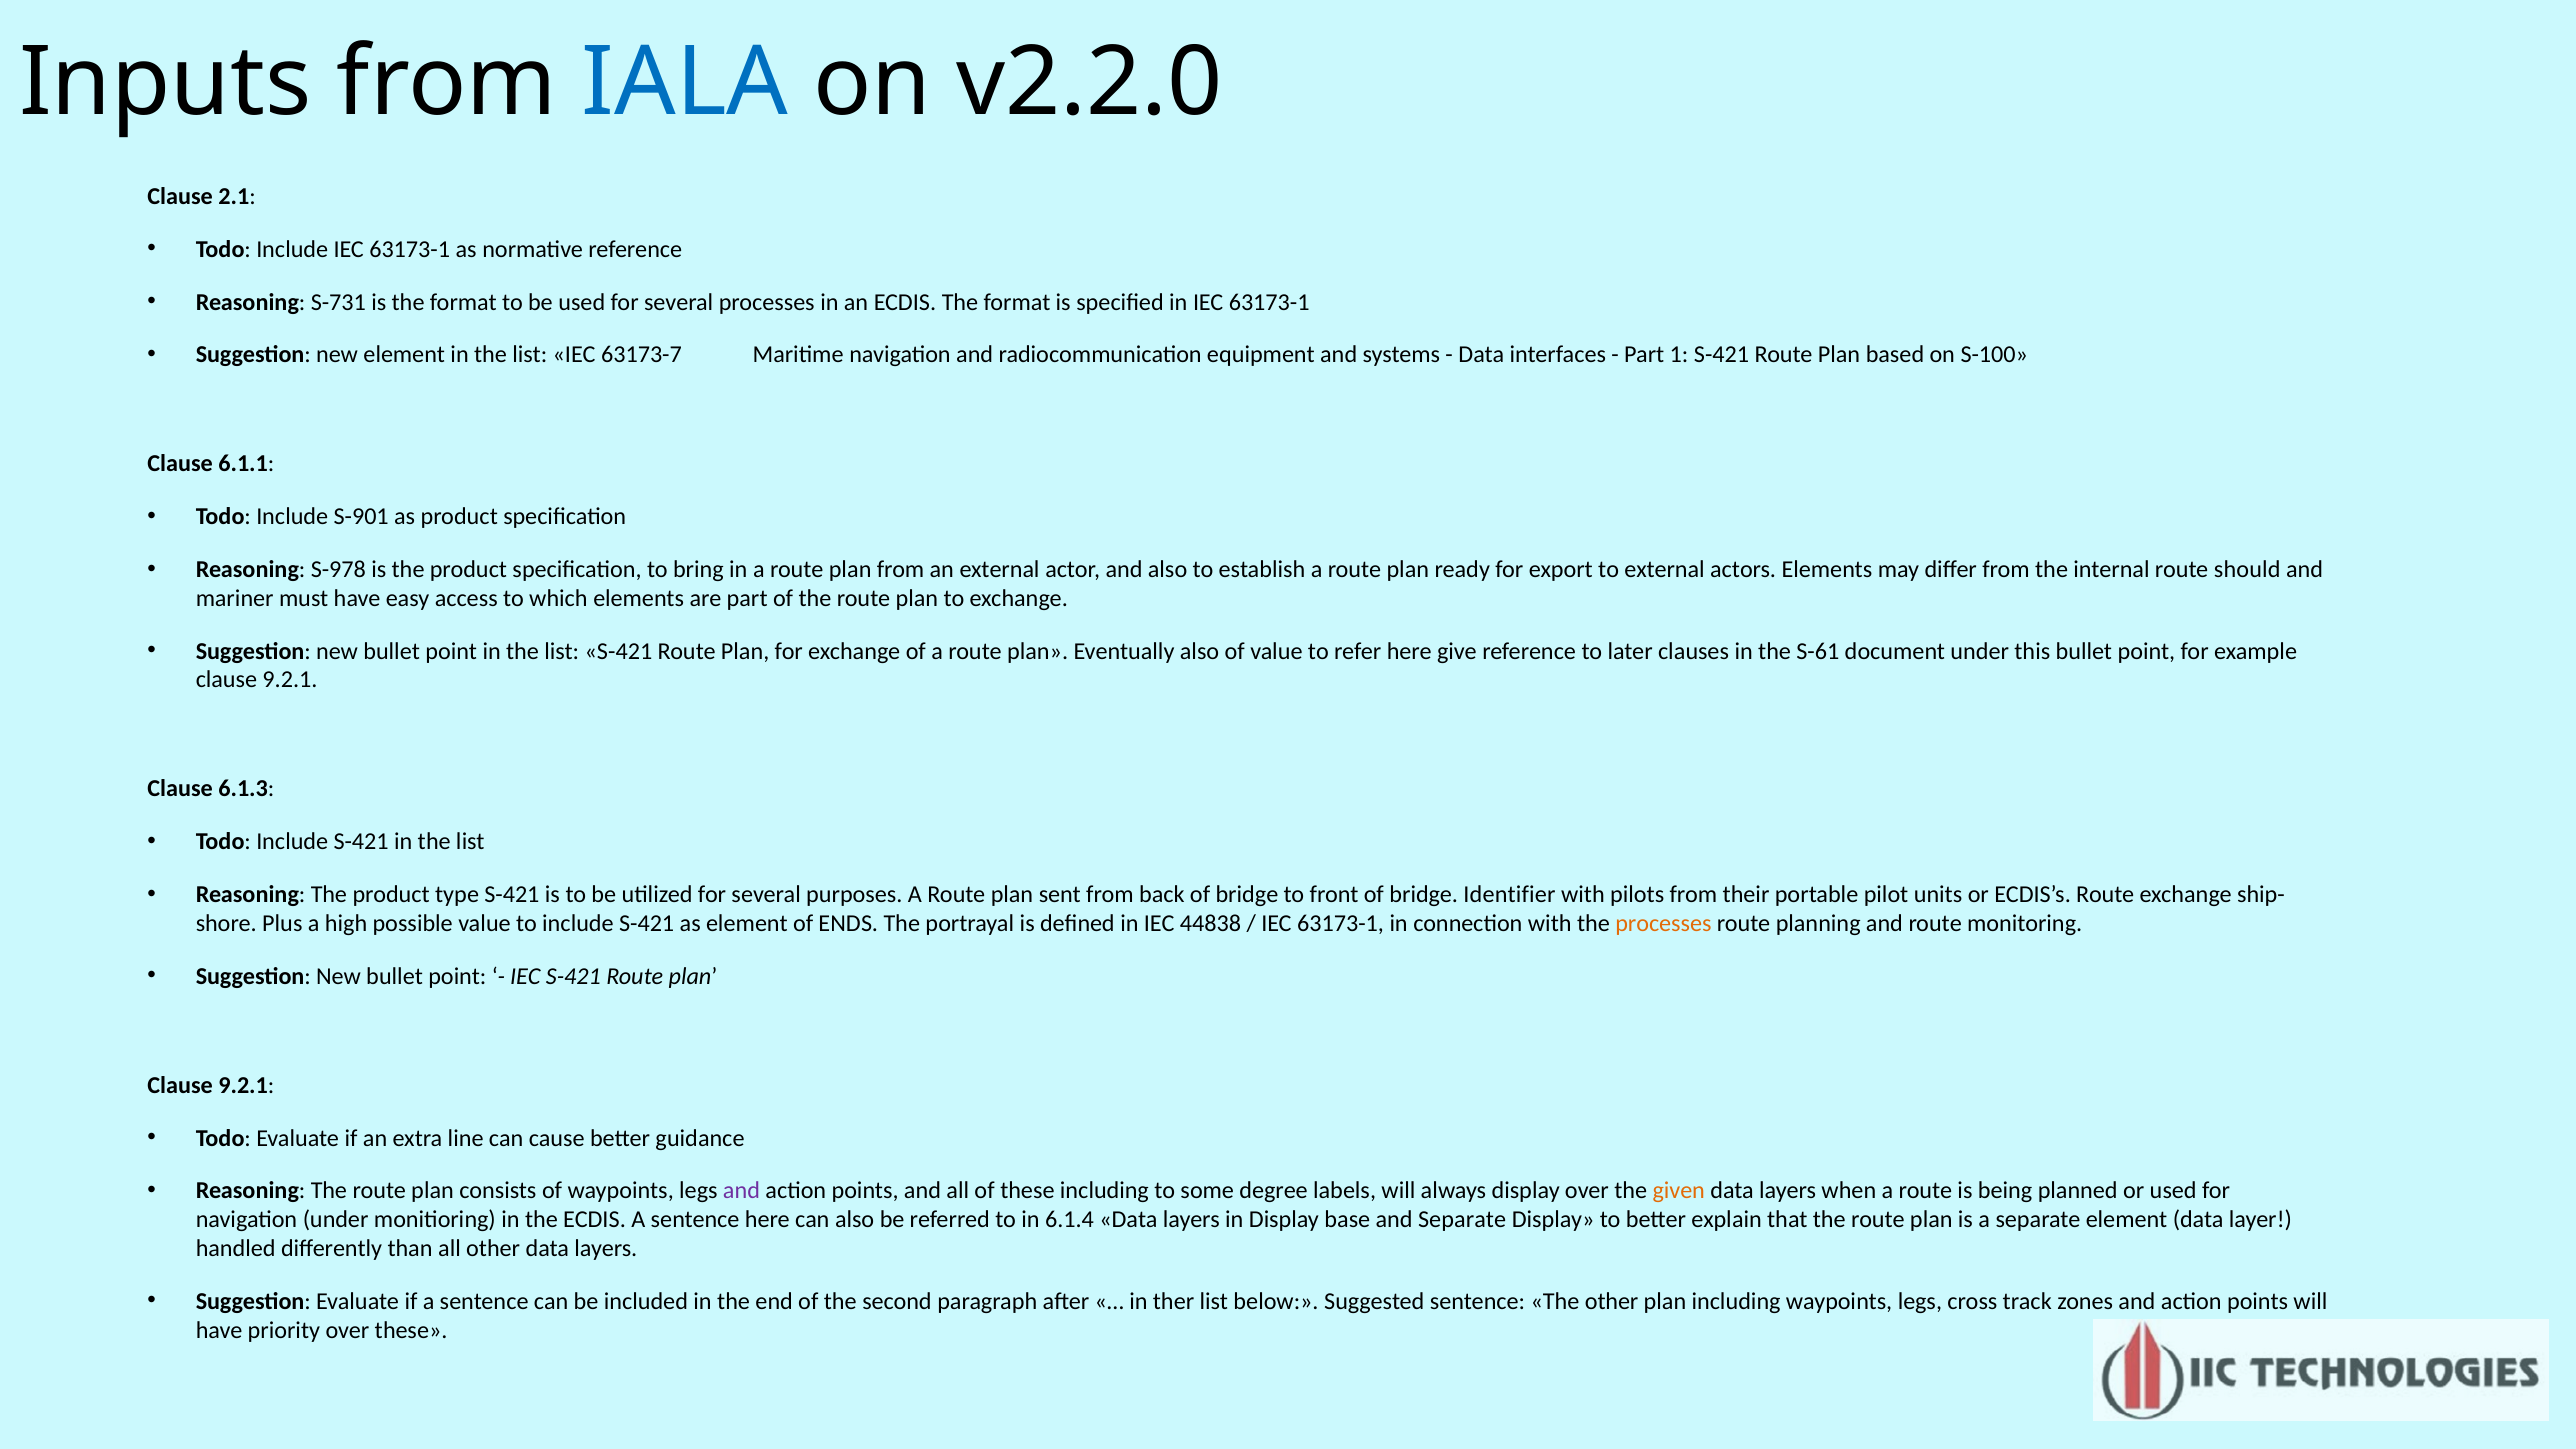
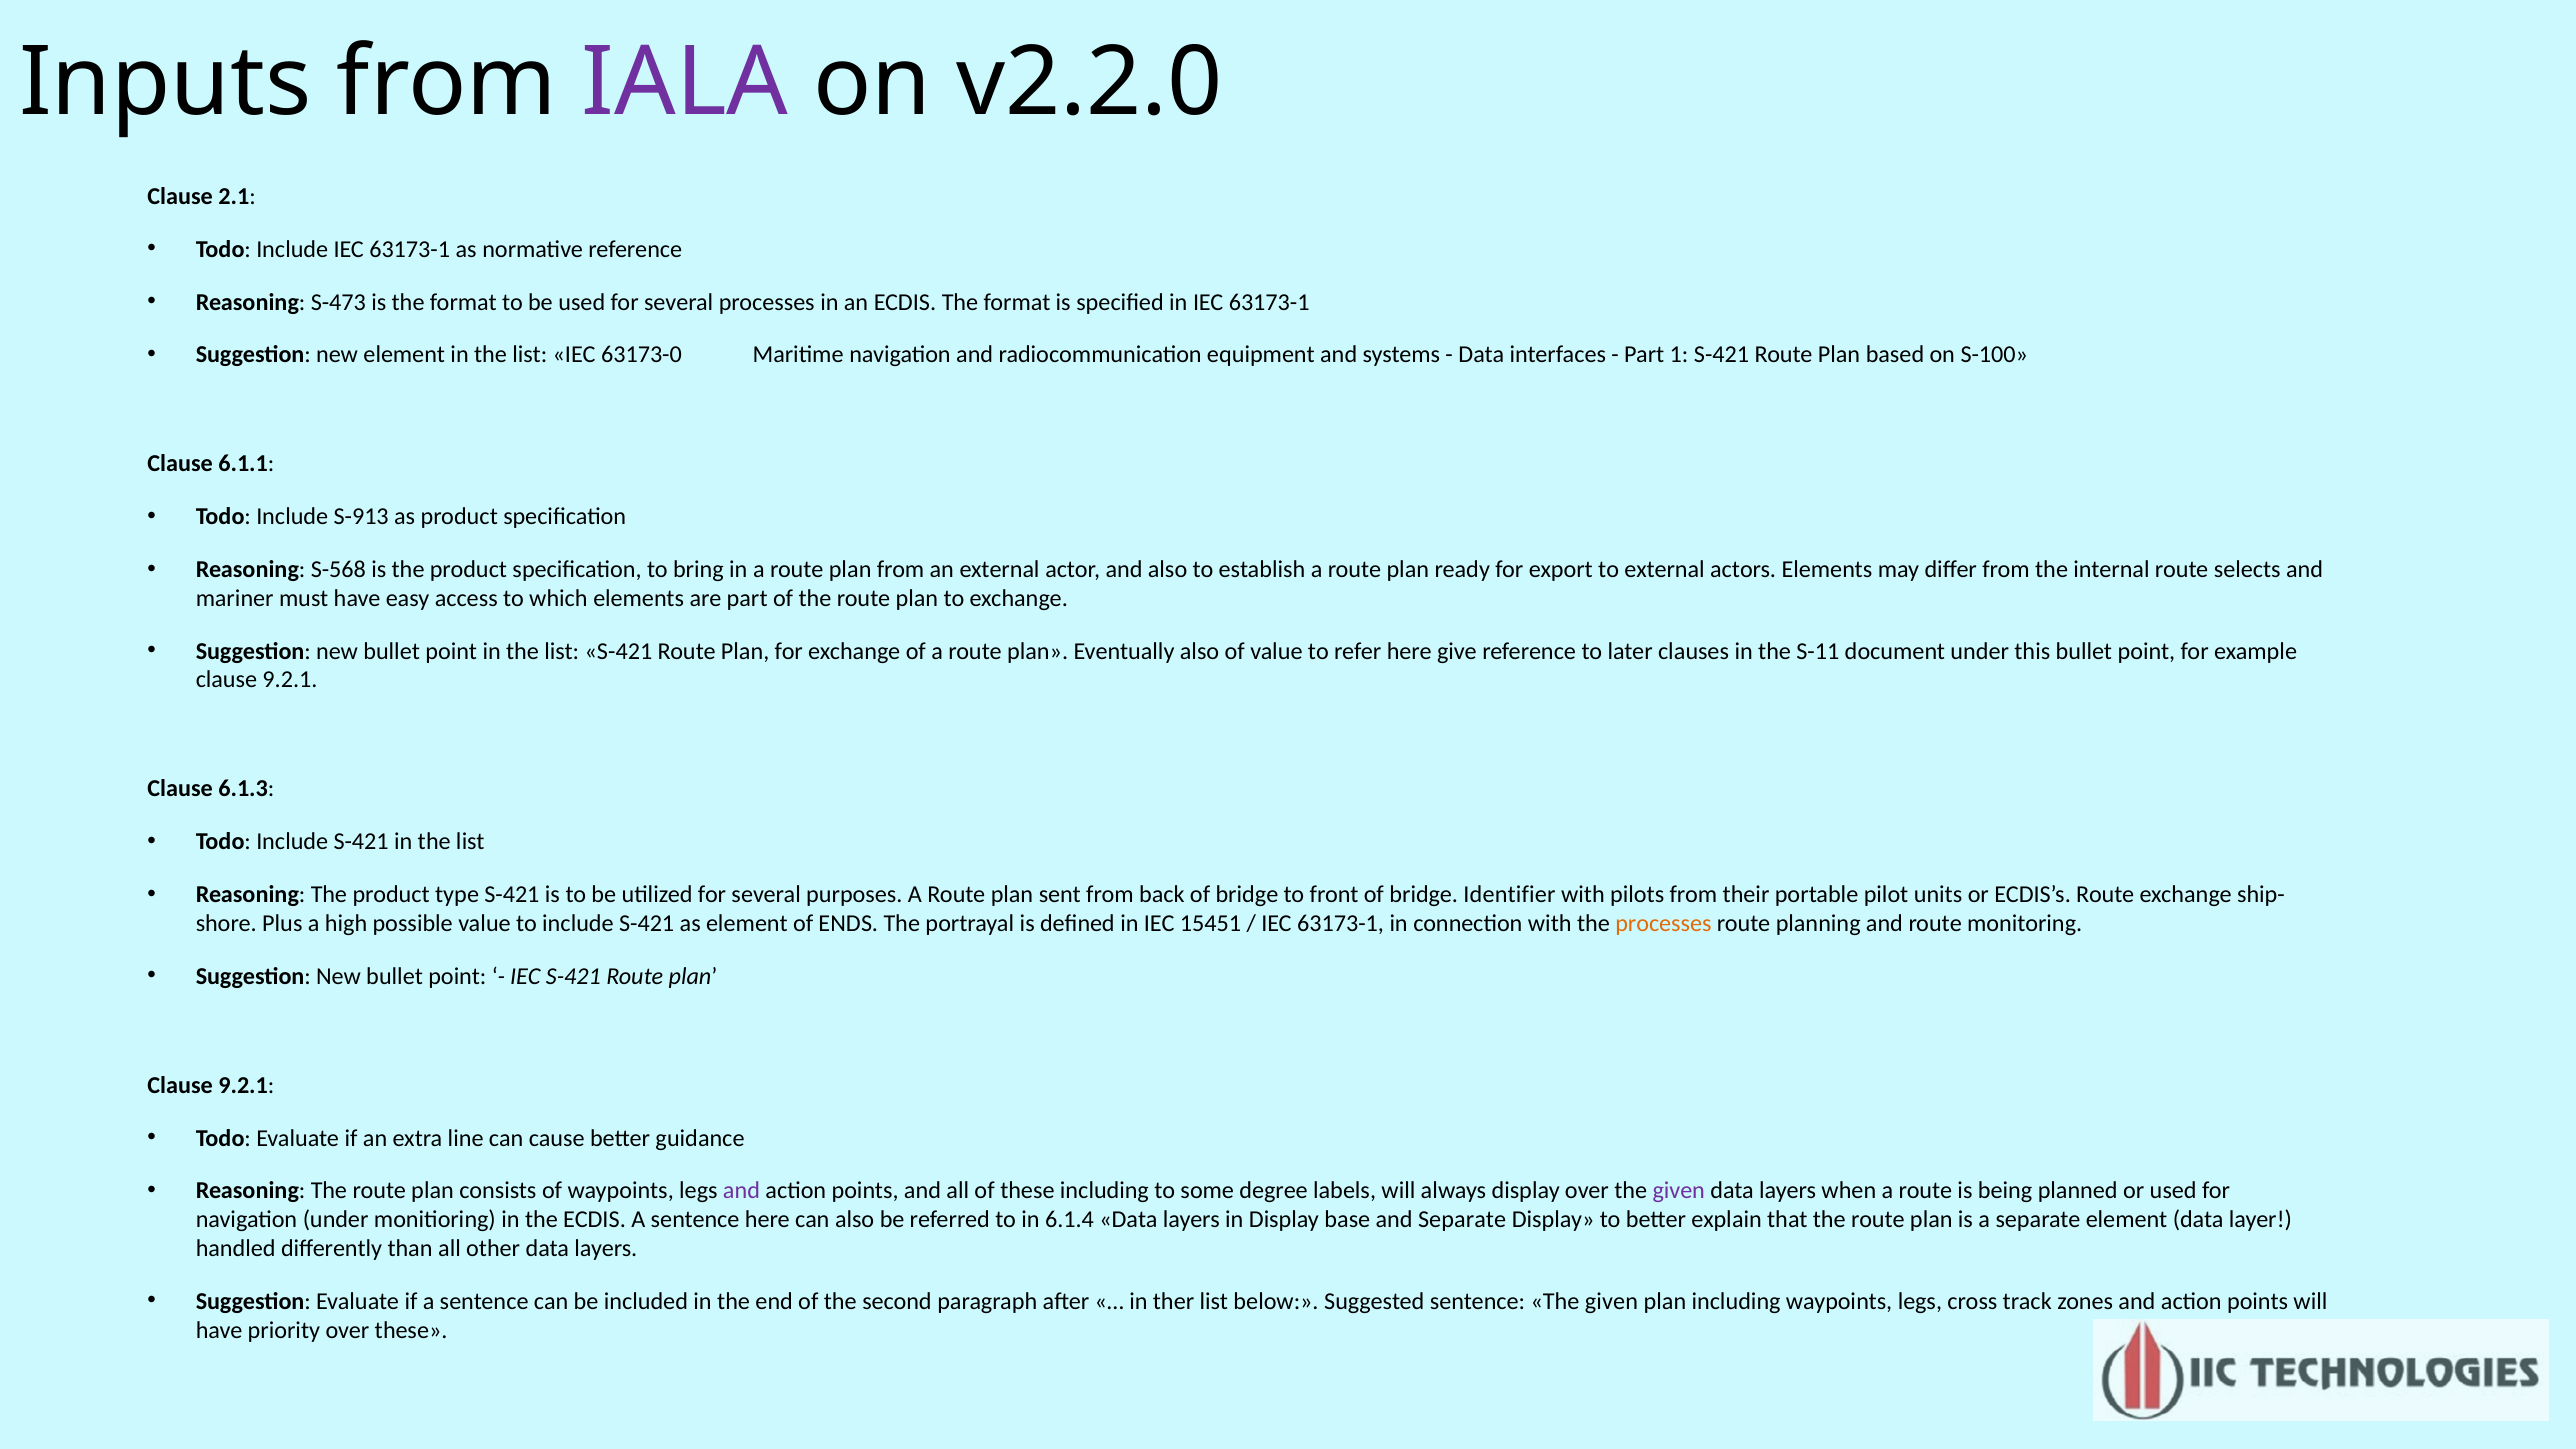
IALA colour: blue -> purple
S-731: S-731 -> S-473
63173-7: 63173-7 -> 63173-0
S-901: S-901 -> S-913
S-978: S-978 -> S-568
should: should -> selects
S-61: S-61 -> S-11
44838: 44838 -> 15451
given at (1679, 1191) colour: orange -> purple
sentence The other: other -> given
